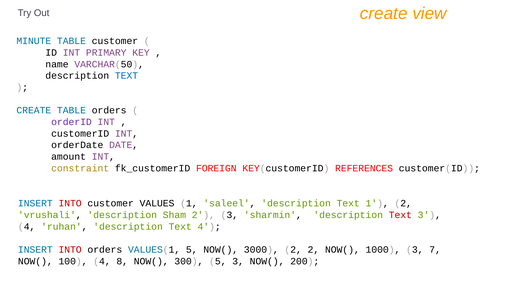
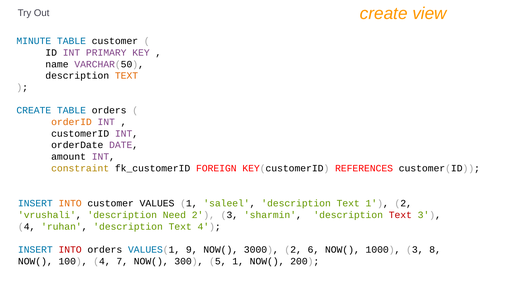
TEXT at (127, 76) colour: blue -> orange
orderID colour: purple -> orange
INTO at (70, 204) colour: red -> orange
Sham: Sham -> Need
VALUES(1 5: 5 -> 9
2 2: 2 -> 6
7: 7 -> 8
8: 8 -> 7
5 3: 3 -> 1
